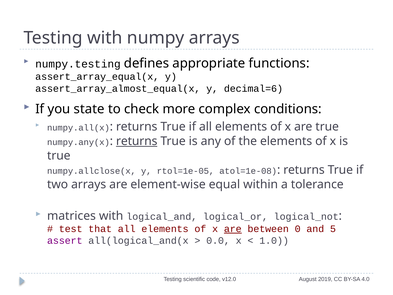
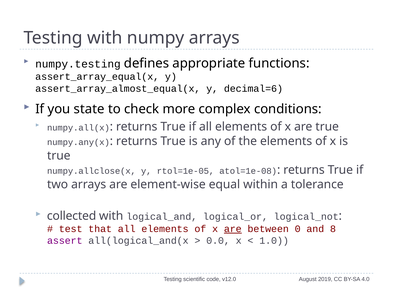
returns at (137, 141) underline: present -> none
matrices: matrices -> collected
5: 5 -> 8
